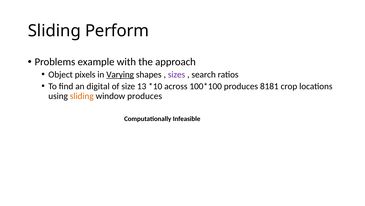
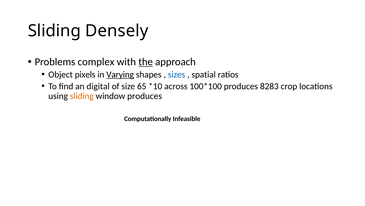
Perform: Perform -> Densely
example: example -> complex
the underline: none -> present
sizes colour: purple -> blue
search: search -> spatial
13: 13 -> 65
8181: 8181 -> 8283
